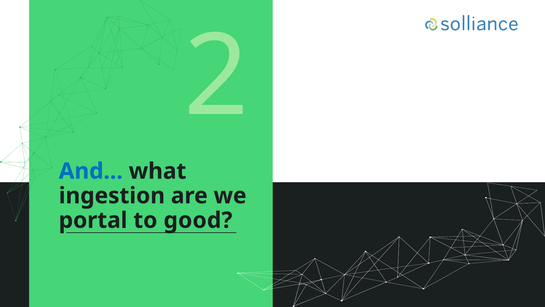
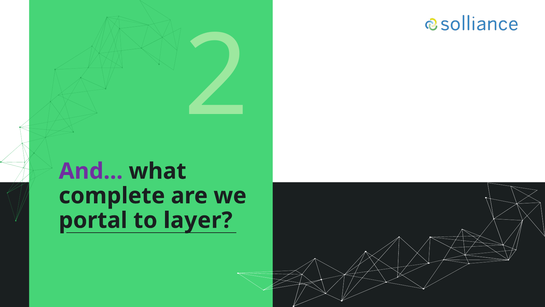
And… colour: blue -> purple
ingestion: ingestion -> complete
good: good -> layer
